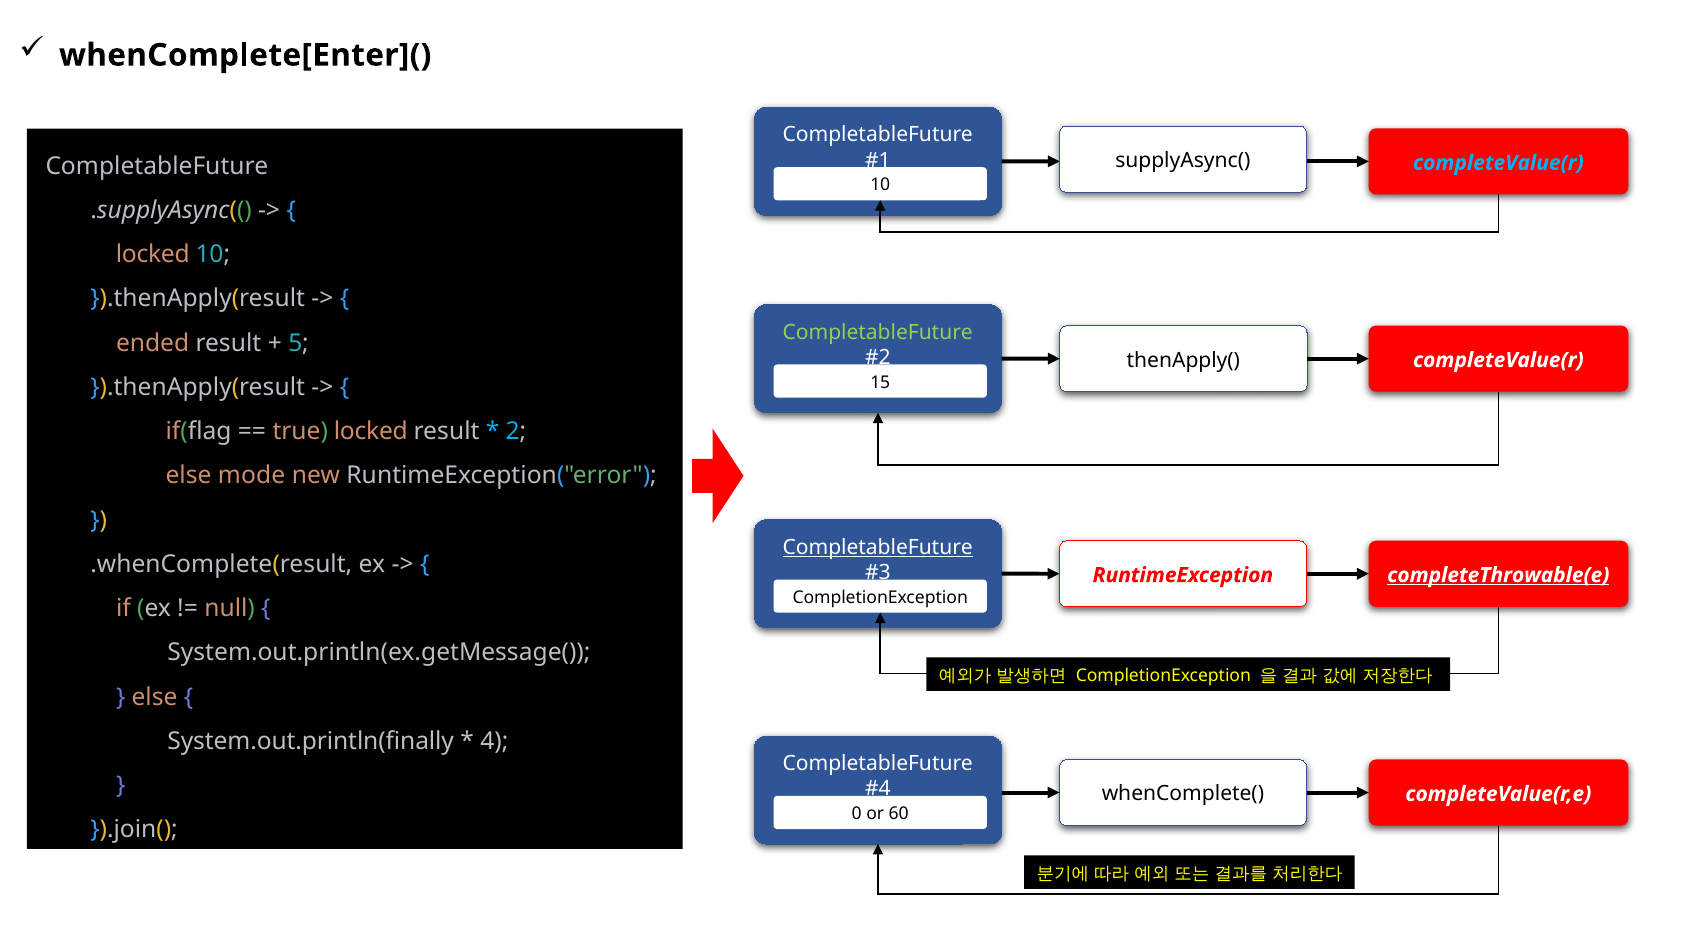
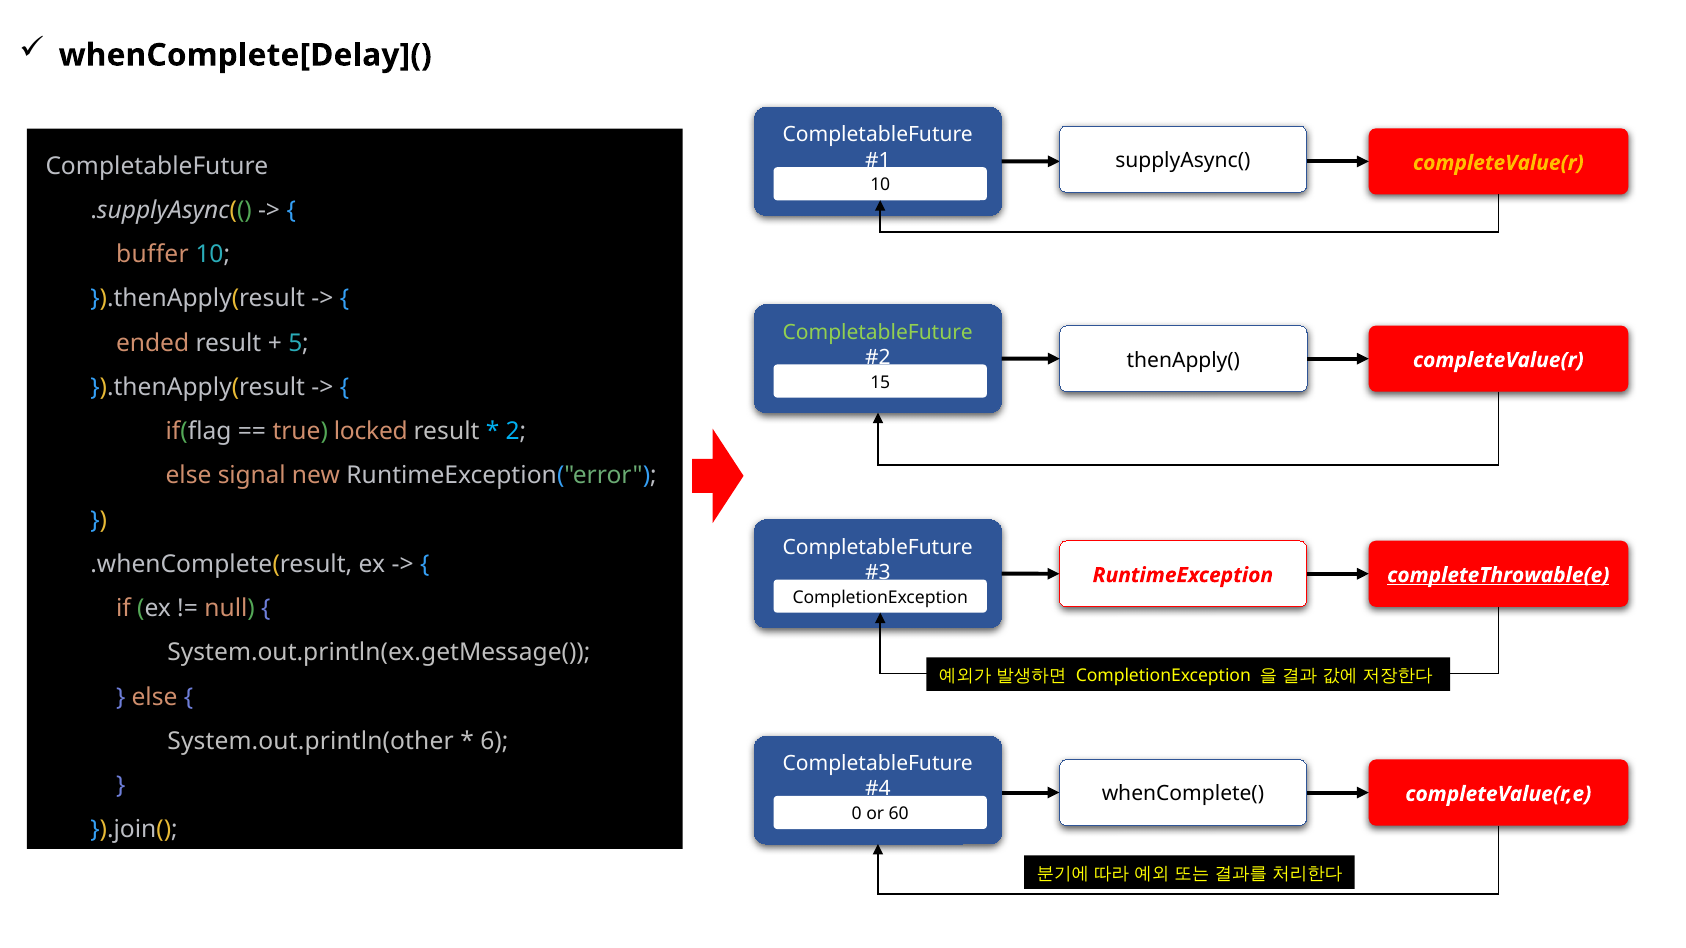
whenComplete[Enter](: whenComplete[Enter]( -> whenComplete[Delay](
completeValue(r at (1498, 163) colour: light blue -> yellow
locked at (153, 255): locked -> buffer
mode: mode -> signal
CompletableFuture at (878, 547) underline: present -> none
System.out.println(finally: System.out.println(finally -> System.out.println(other
4: 4 -> 6
